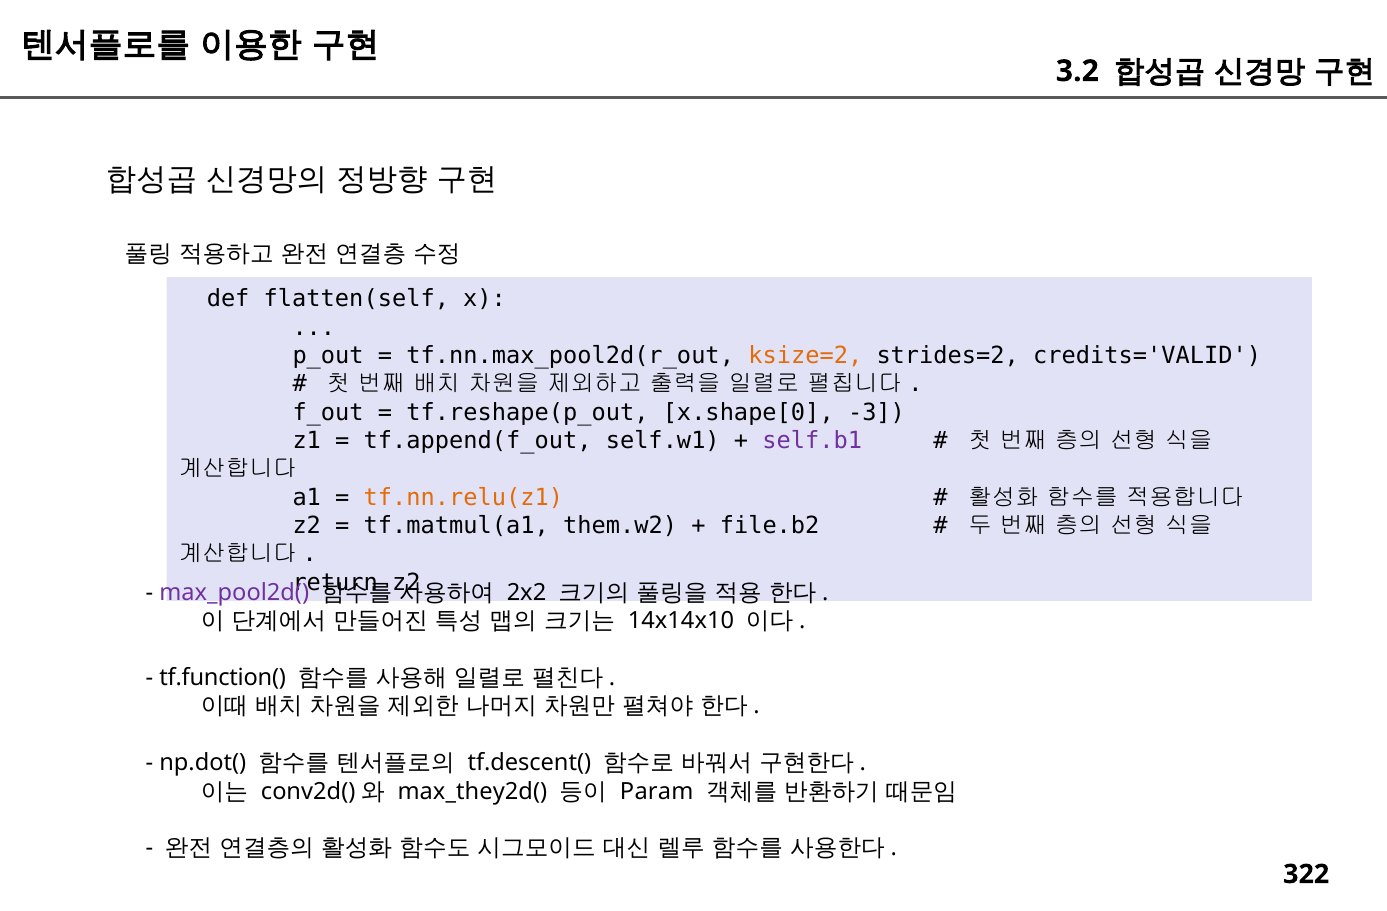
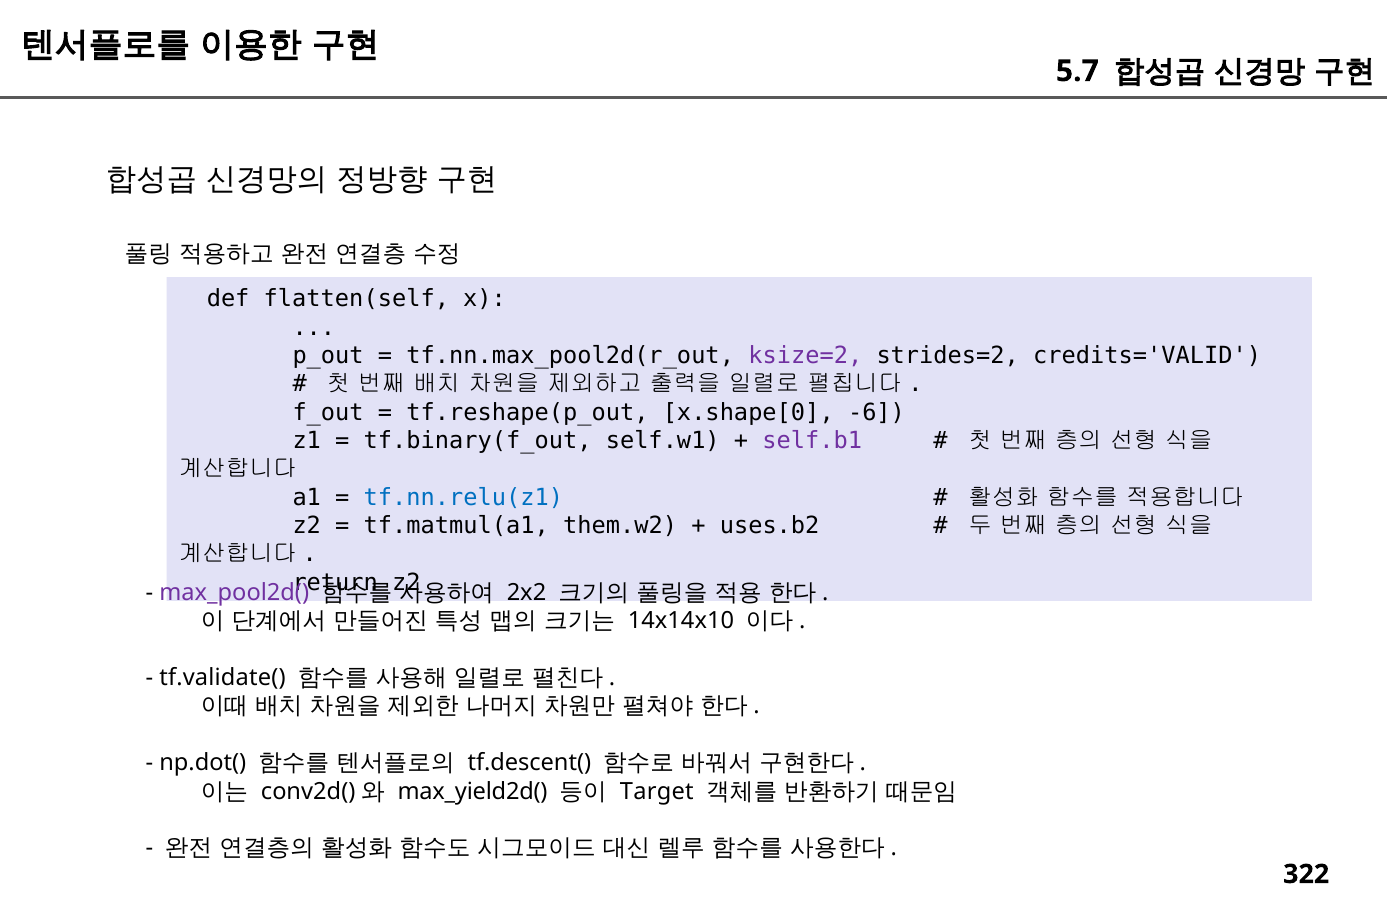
3.2: 3.2 -> 5.7
ksize=2 colour: orange -> purple
-3: -3 -> -6
tf.append(f_out: tf.append(f_out -> tf.binary(f_out
tf.nn.relu(z1 colour: orange -> blue
file.b2: file.b2 -> uses.b2
tf.function(: tf.function( -> tf.validate(
max_they2d(: max_they2d( -> max_yield2d(
Param: Param -> Target
